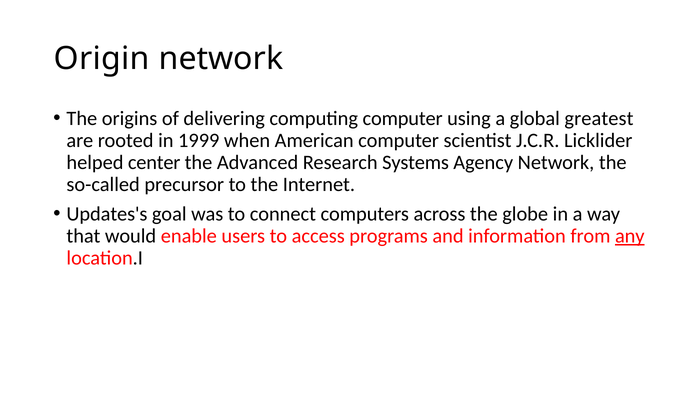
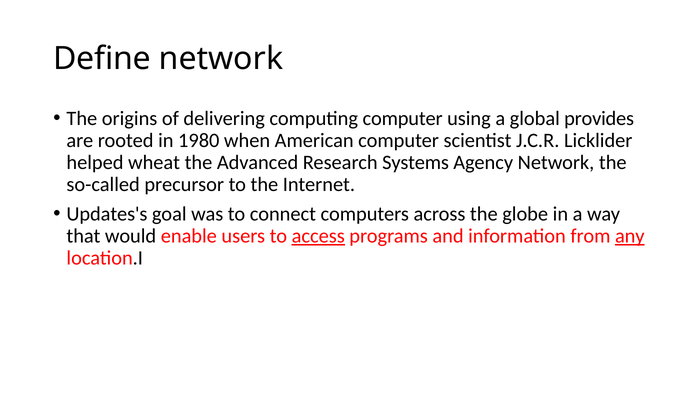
Origin: Origin -> Define
greatest: greatest -> provides
1999: 1999 -> 1980
center: center -> wheat
access underline: none -> present
